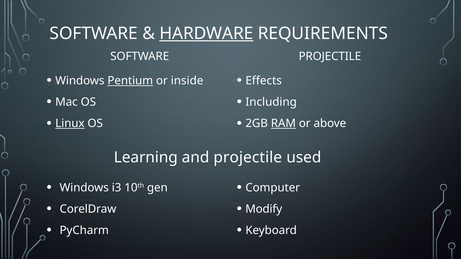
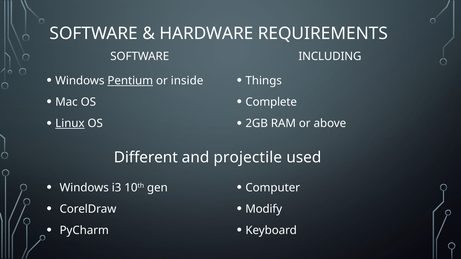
HARDWARE underline: present -> none
PROJECTILE at (330, 56): PROJECTILE -> INCLUDING
Effects: Effects -> Things
Including: Including -> Complete
RAM underline: present -> none
Learning: Learning -> Different
